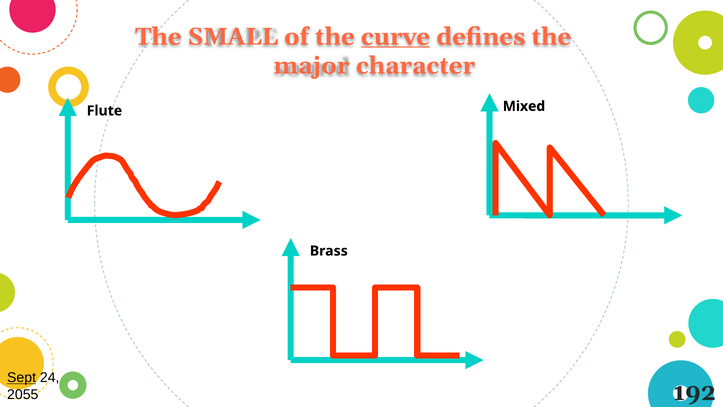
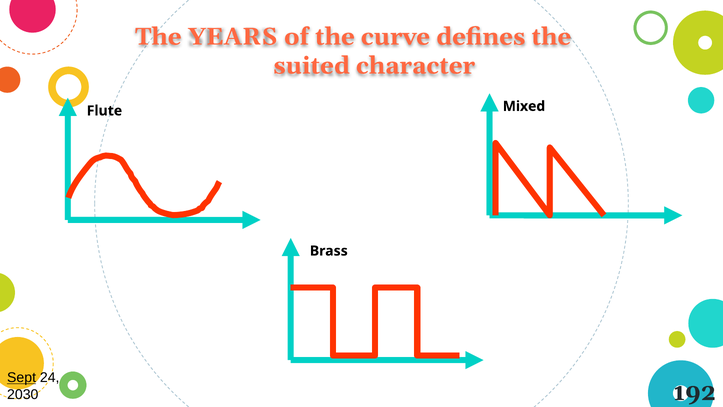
SMALL: SMALL -> YEARS
curve underline: present -> none
major: major -> suited
2055: 2055 -> 2030
